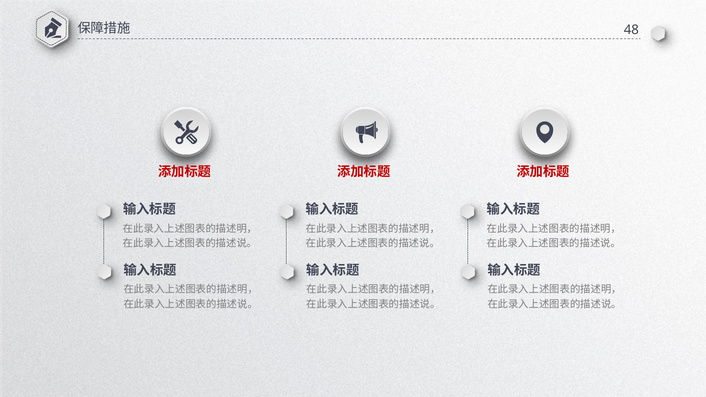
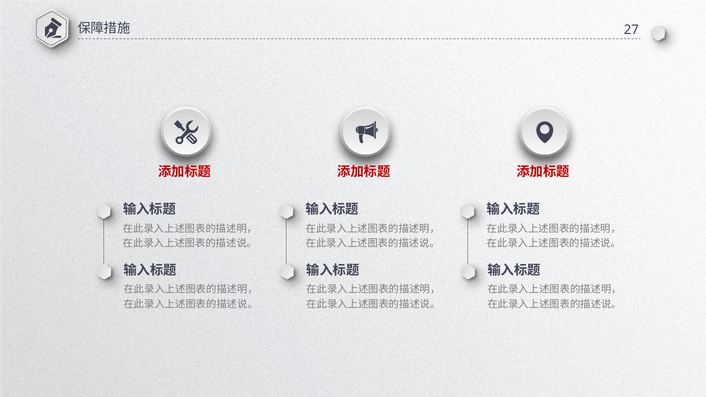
48: 48 -> 27
